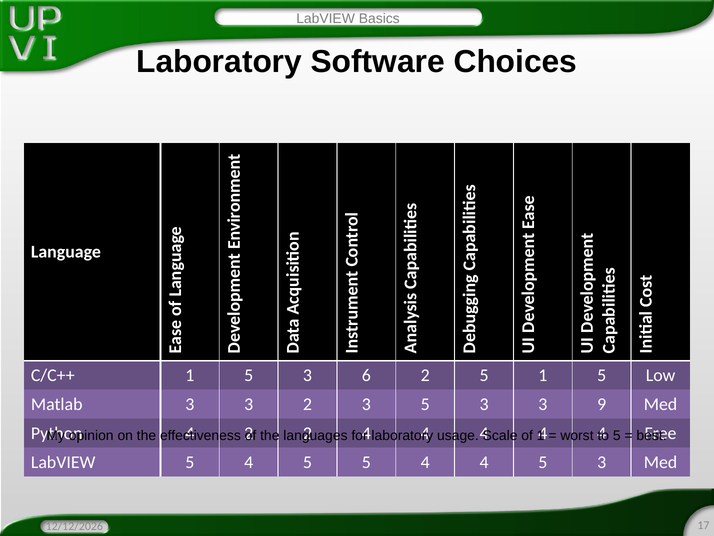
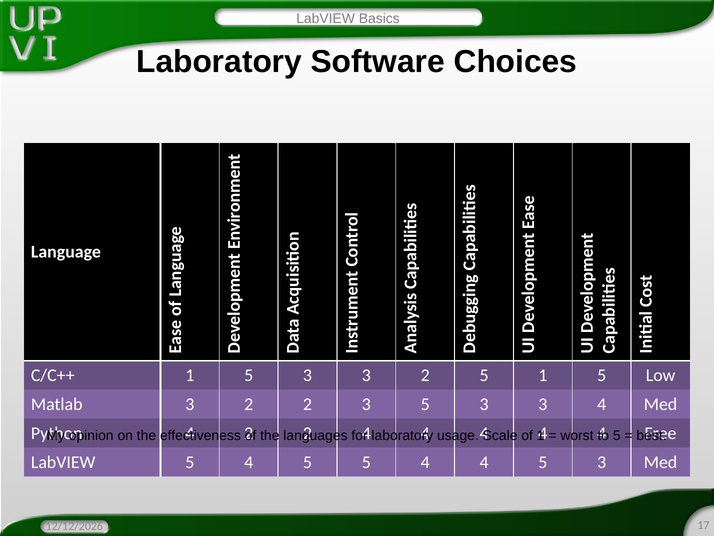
1 5 3 6: 6 -> 3
Matlab 3 3: 3 -> 2
3 9: 9 -> 4
